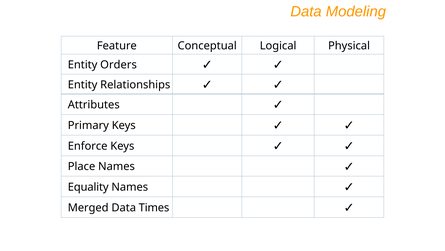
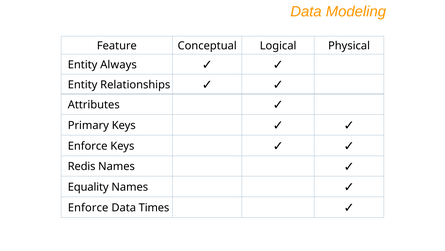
Orders: Orders -> Always
Place: Place -> Redis
Merged at (88, 207): Merged -> Enforce
